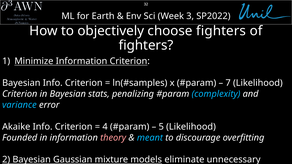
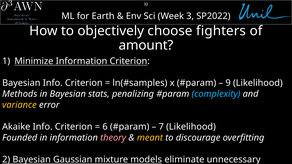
fighters at (146, 45): fighters -> amount
7: 7 -> 9
Criterion at (20, 94): Criterion -> Methods
variance colour: light blue -> yellow
4: 4 -> 6
5: 5 -> 7
meant colour: light blue -> yellow
